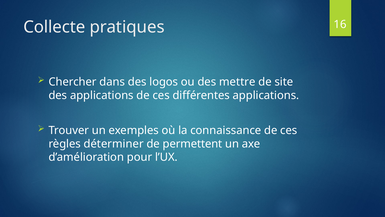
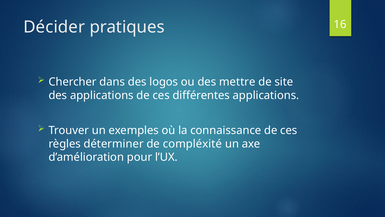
Collecte: Collecte -> Décider
permettent: permettent -> compléxité
